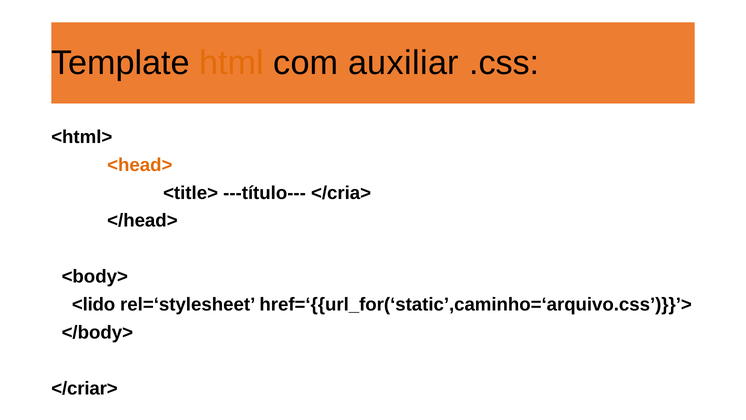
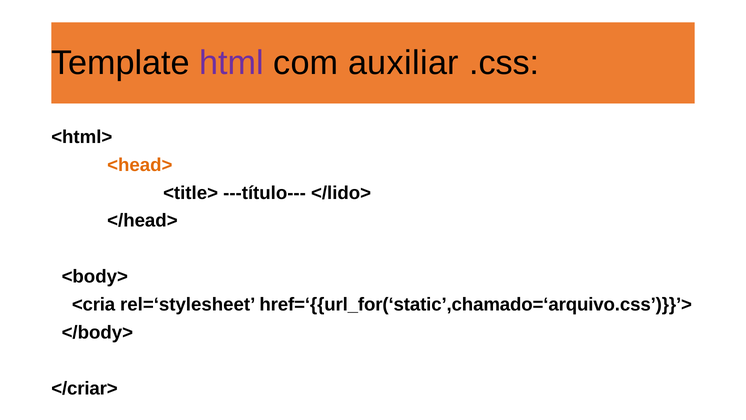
html colour: orange -> purple
</cria>: </cria> -> </lido>
<lido: <lido -> <cria
href=‘{{url_for(‘static’,caminho=‘arquivo.css’)}}’>: href=‘{{url_for(‘static’,caminho=‘arquivo.css’)}}’> -> href=‘{{url_for(‘static’,chamado=‘arquivo.css’)}}’>
